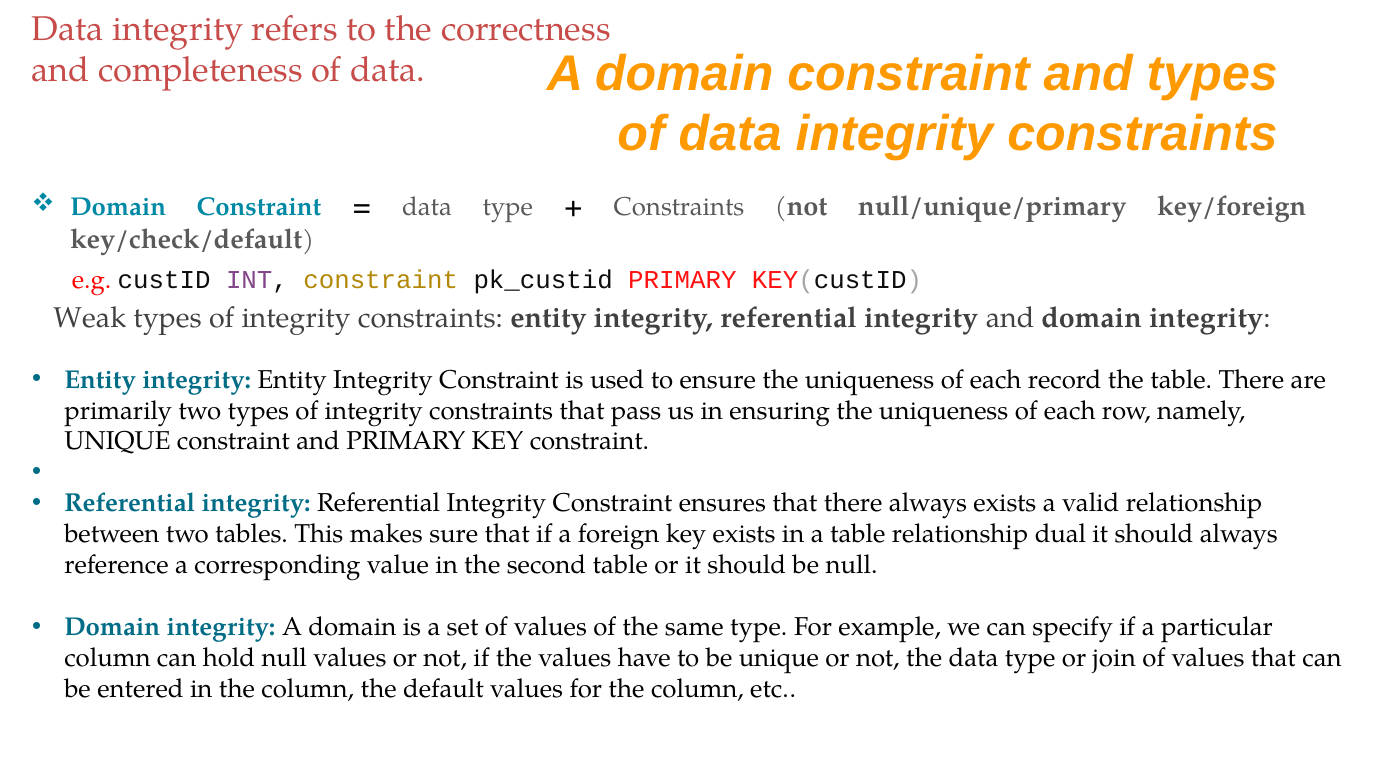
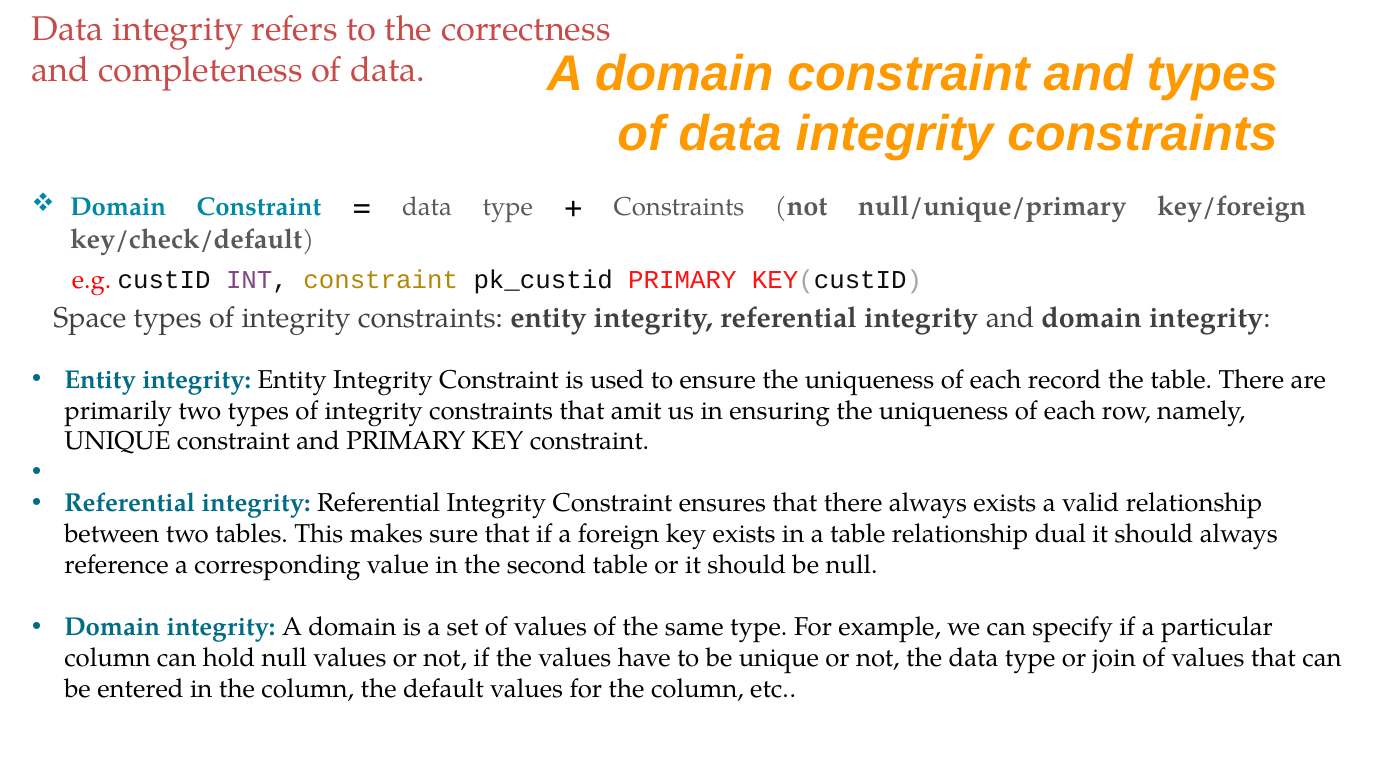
Weak: Weak -> Space
pass: pass -> amit
